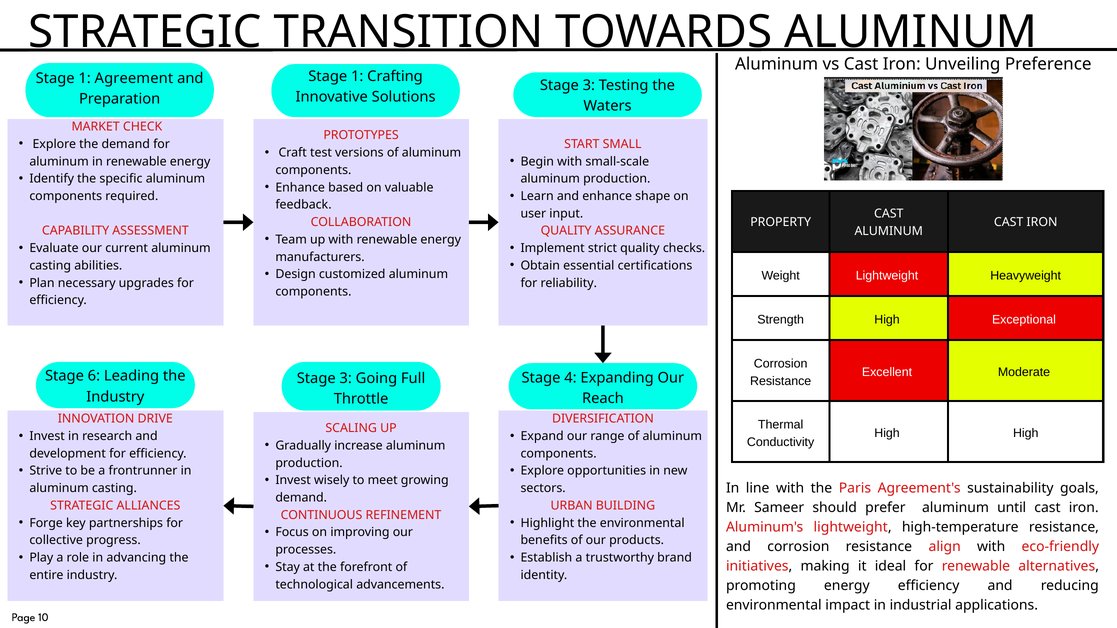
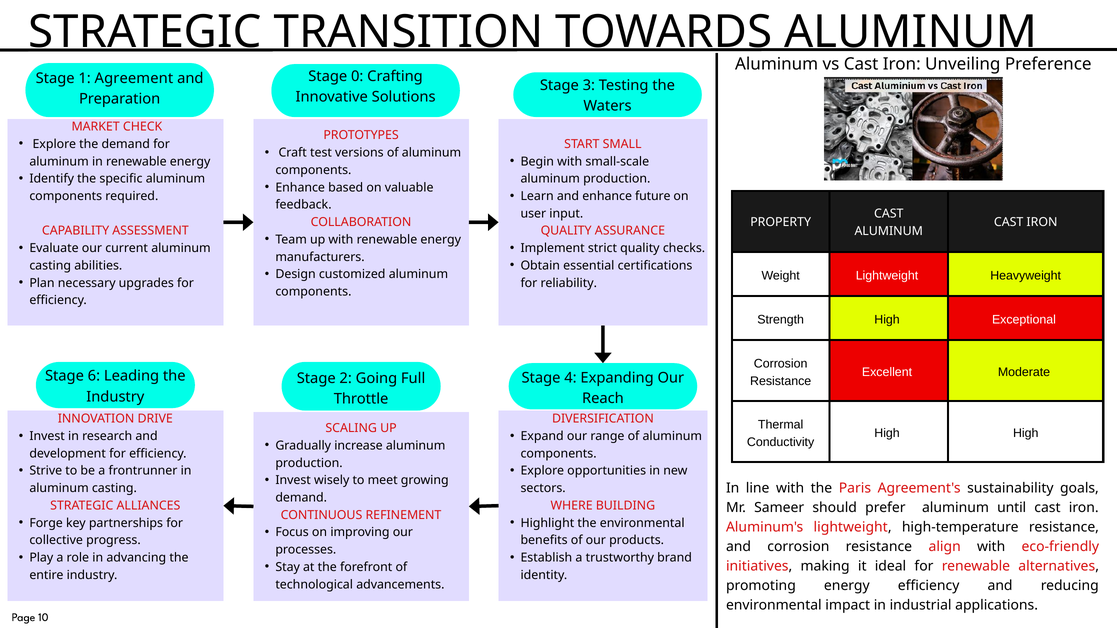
1 at (357, 76): 1 -> 0
shape: shape -> future
3 at (346, 379): 3 -> 2
URBAN: URBAN -> WHERE
